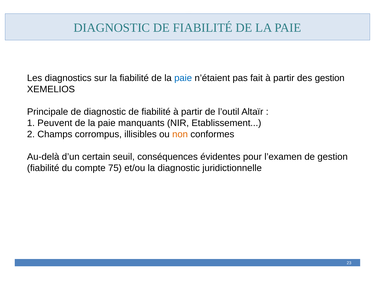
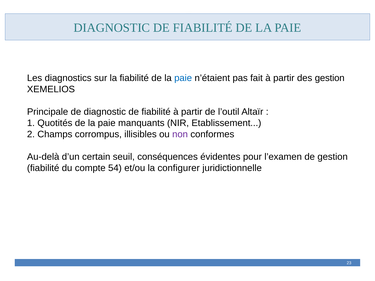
Peuvent: Peuvent -> Quotités
non colour: orange -> purple
75: 75 -> 54
la diagnostic: diagnostic -> configurer
